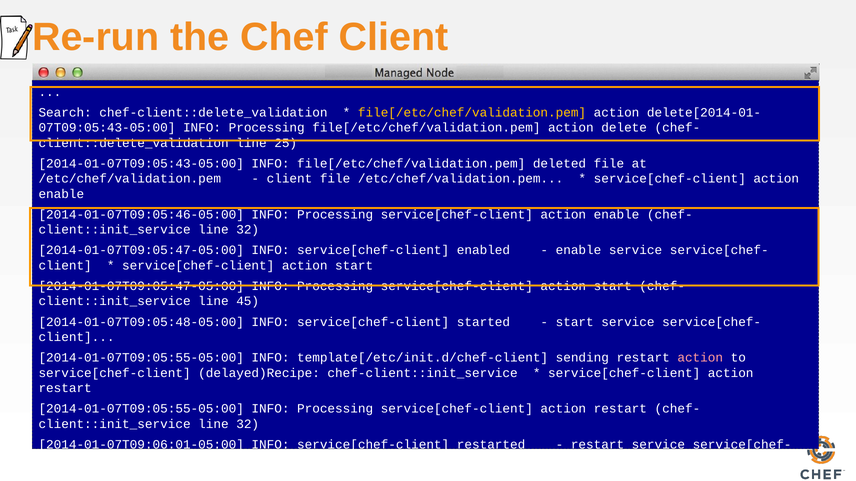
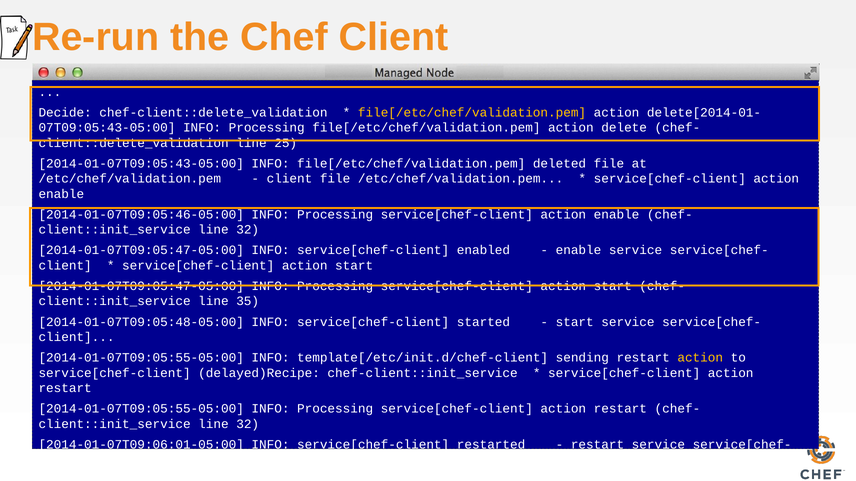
Search: Search -> Decide
45: 45 -> 35
action at (700, 358) colour: pink -> yellow
